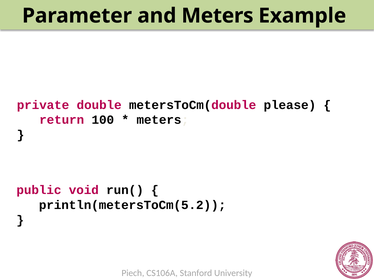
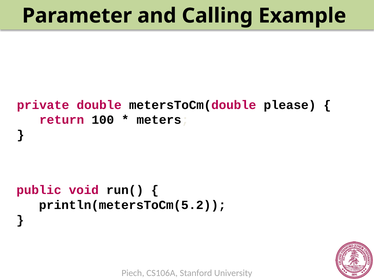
and Meters: Meters -> Calling
